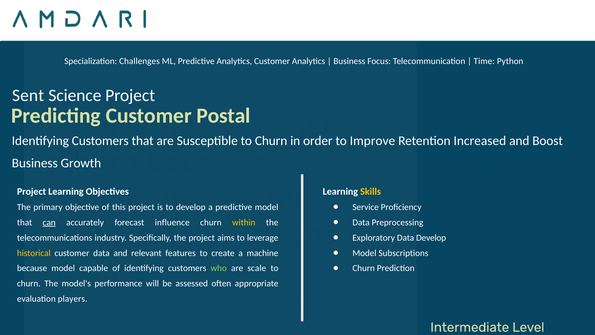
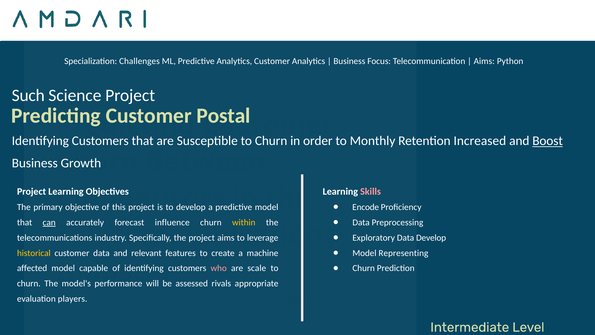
Time at (484, 61): Time -> Aims
Sent: Sent -> Such
Improve: Improve -> Monthly
Boost underline: none -> present
Skills colour: yellow -> pink
Service: Service -> Encode
Subscriptions: Subscriptions -> Representing
because: because -> affected
who colour: light green -> pink
often: often -> rivals
